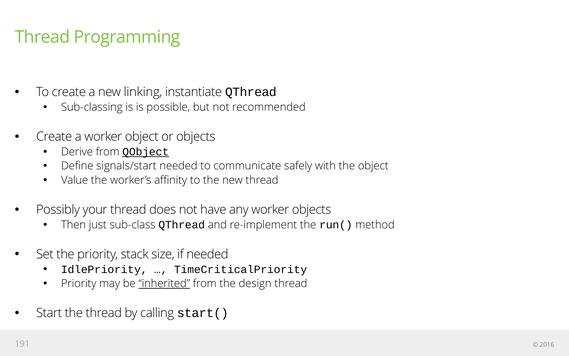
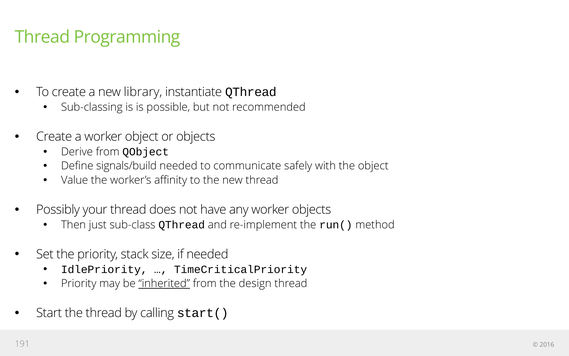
linking: linking -> library
QObject underline: present -> none
signals/start: signals/start -> signals/build
